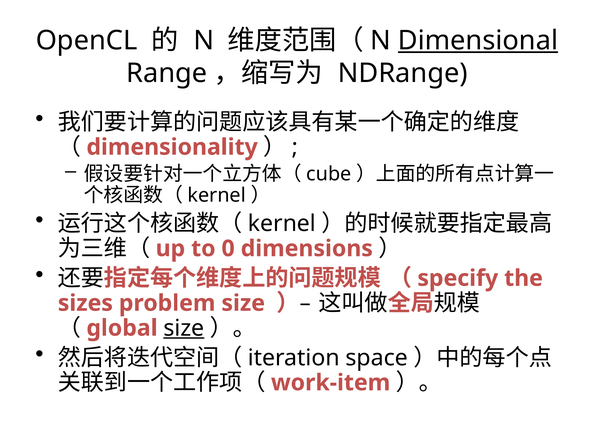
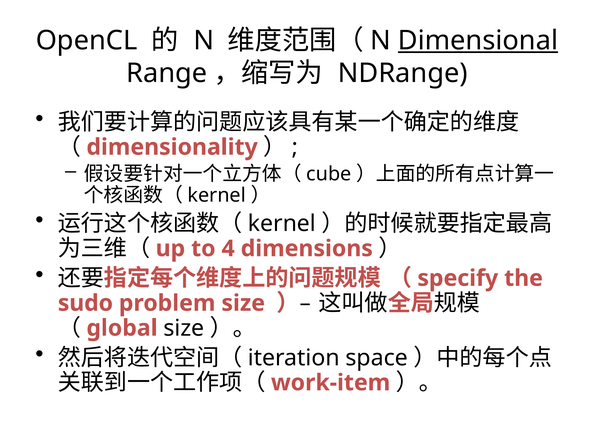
0: 0 -> 4
sizes: sizes -> sudo
size at (184, 328) underline: present -> none
